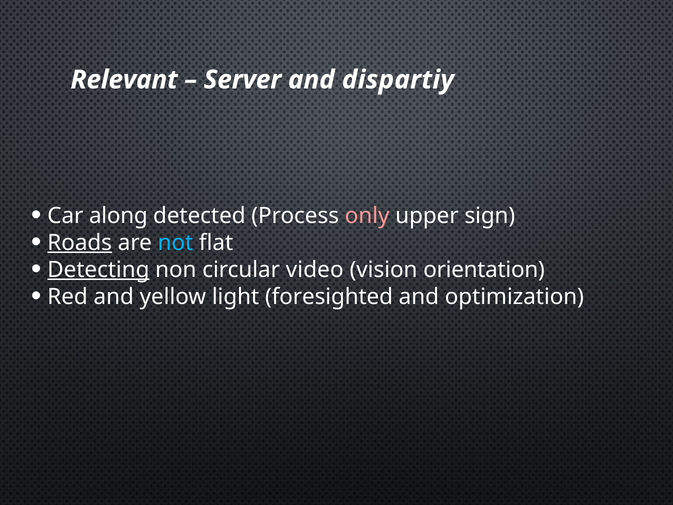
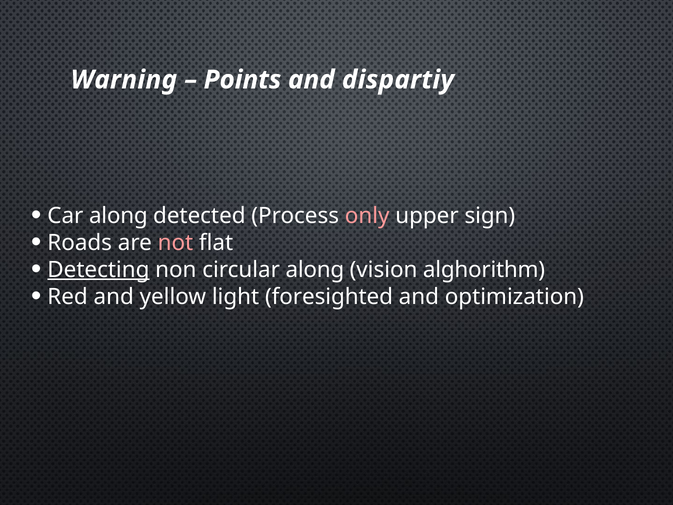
Relevant: Relevant -> Warning
Server: Server -> Points
Roads underline: present -> none
not colour: light blue -> pink
circular video: video -> along
orientation: orientation -> alghorithm
